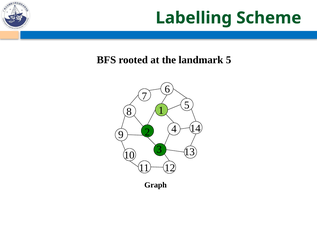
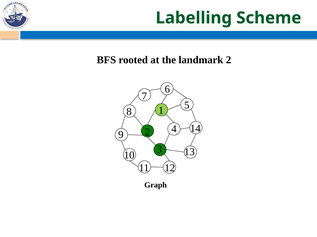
landmark 5: 5 -> 2
